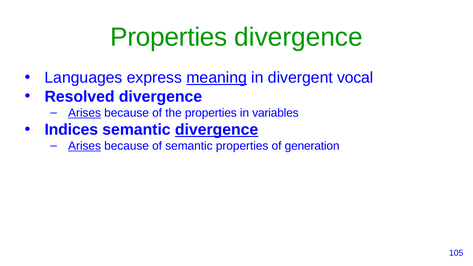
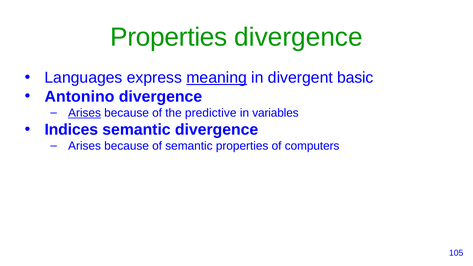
vocal: vocal -> basic
Resolved: Resolved -> Antonino
the properties: properties -> predictive
divergence at (217, 130) underline: present -> none
Arises at (85, 146) underline: present -> none
generation: generation -> computers
